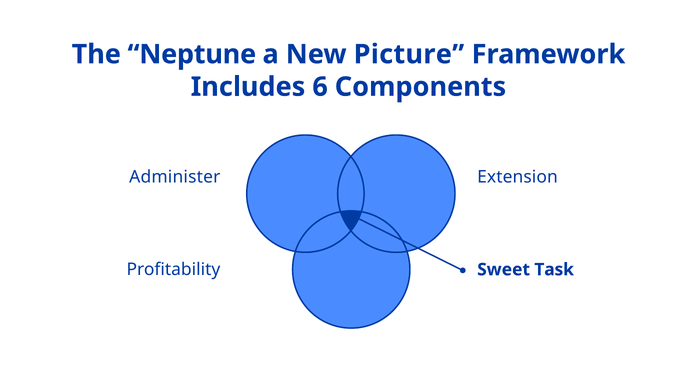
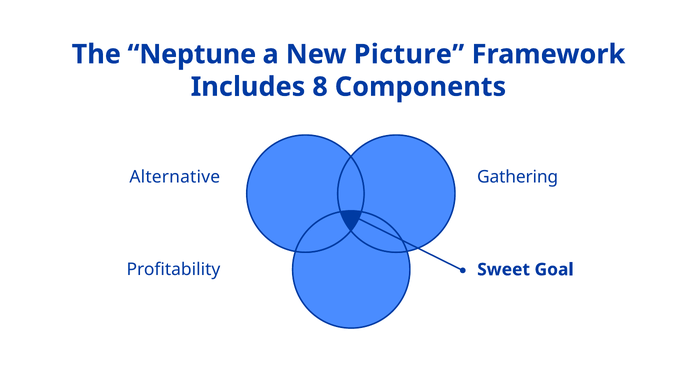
6: 6 -> 8
Administer: Administer -> Alternative
Extension: Extension -> Gathering
Task: Task -> Goal
